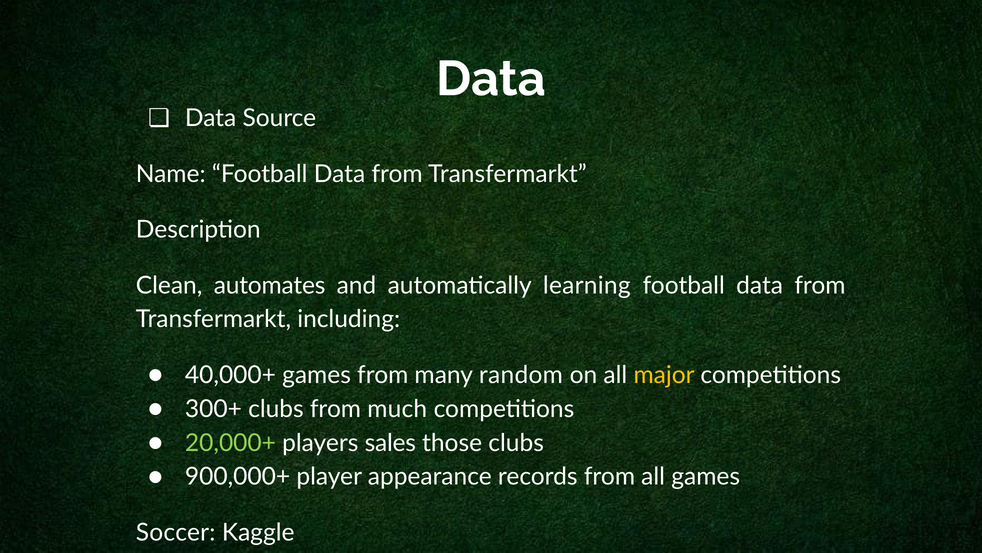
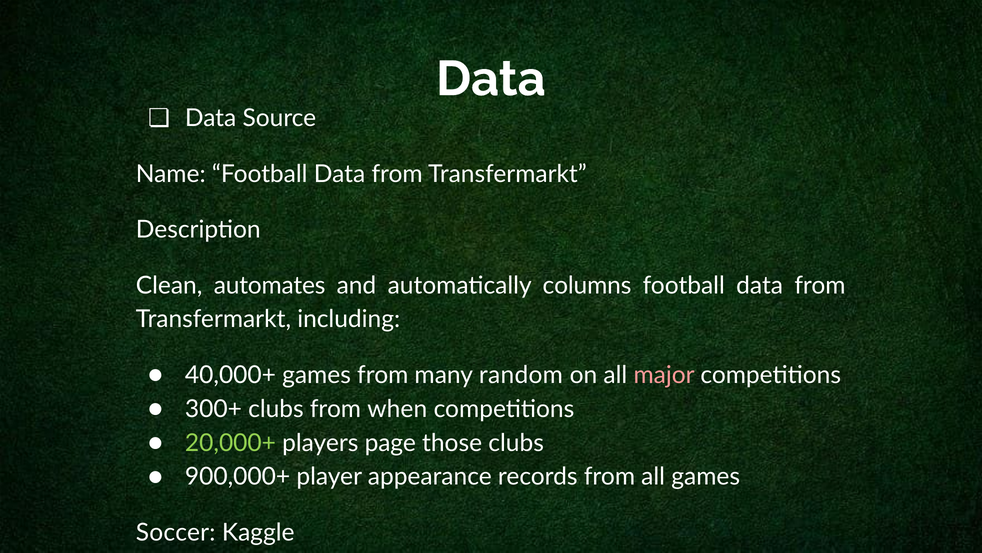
learning: learning -> columns
major colour: yellow -> pink
much: much -> when
sales: sales -> page
